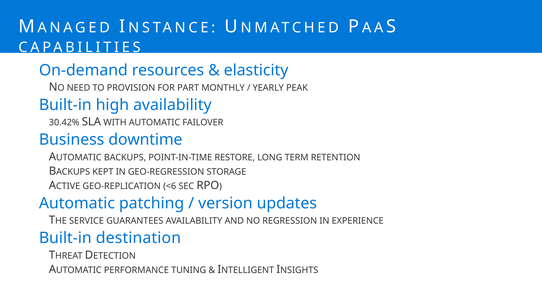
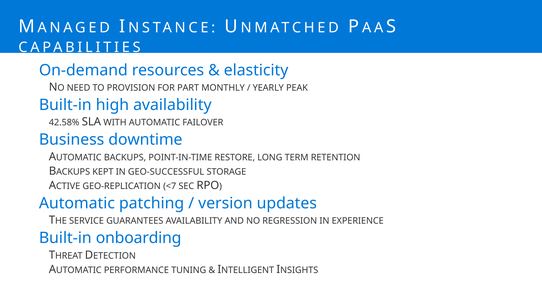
30.42%: 30.42% -> 42.58%
GEO-REGRESSION: GEO-REGRESSION -> GEO-SUCCESSFUL
<6: <6 -> <7
destination: destination -> onboarding
